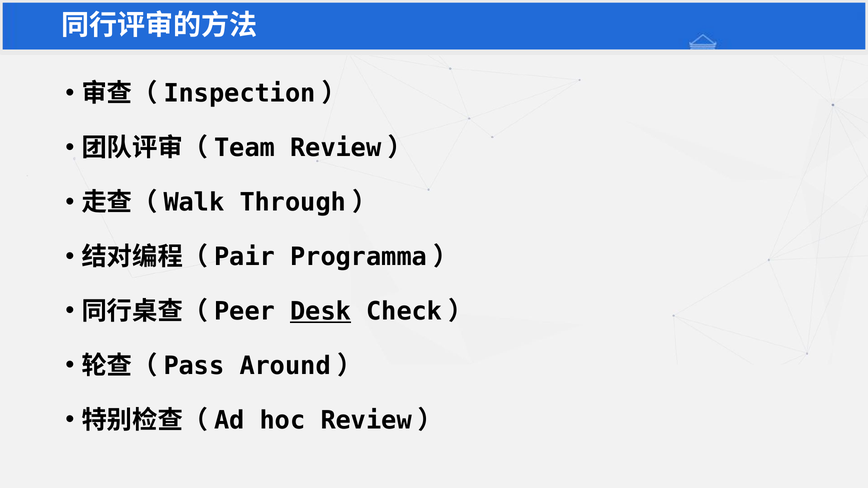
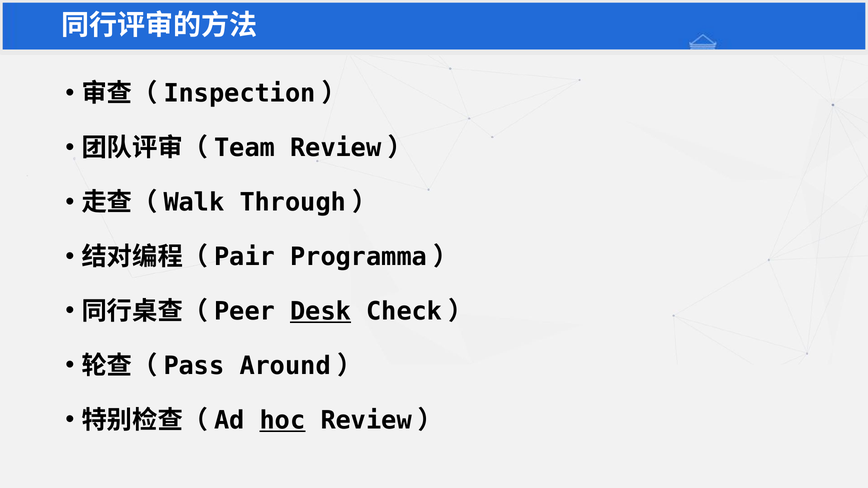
hoc underline: none -> present
